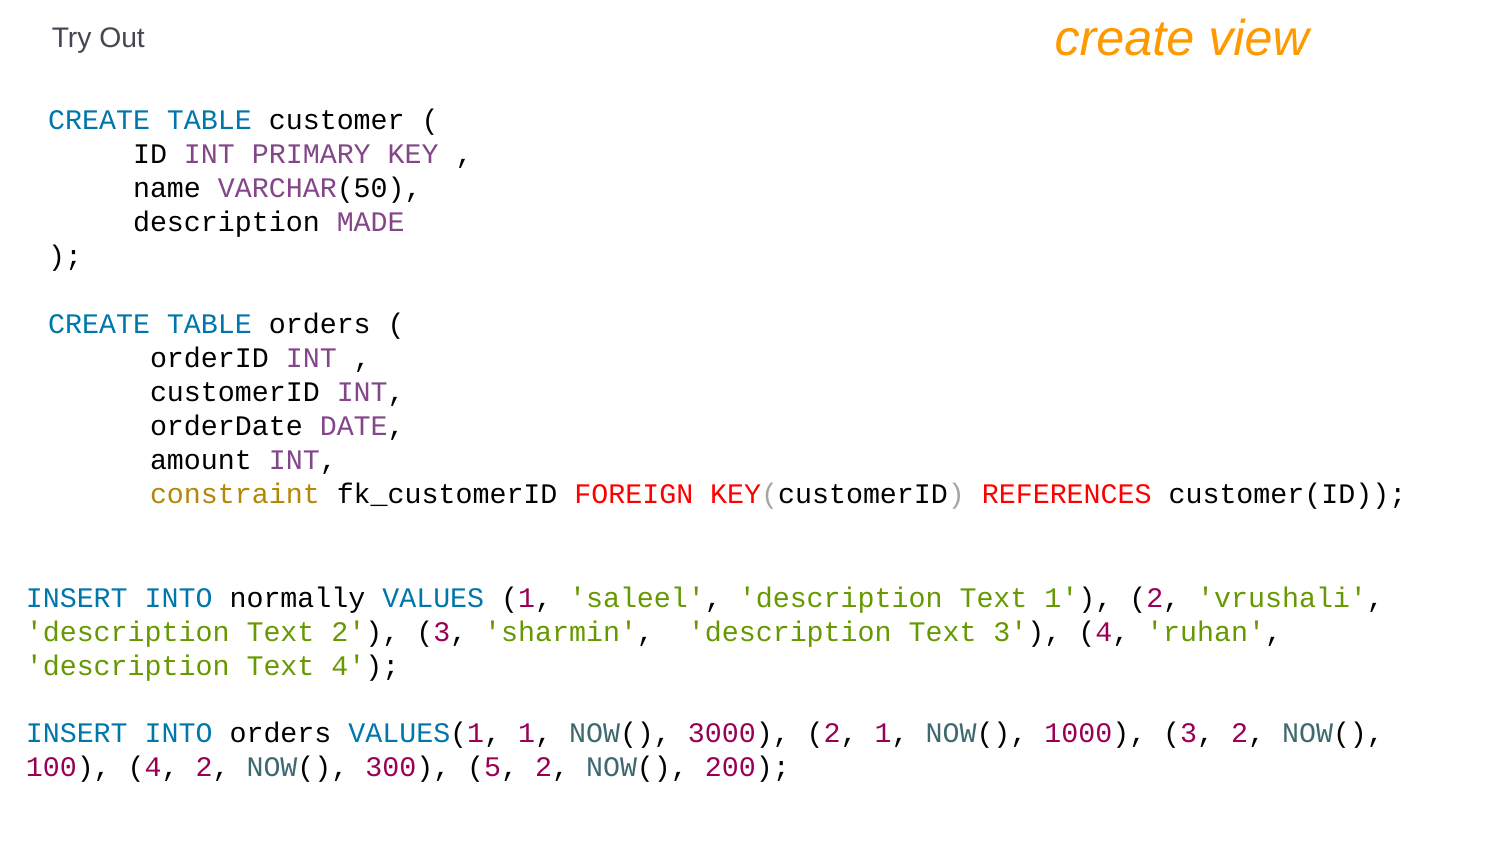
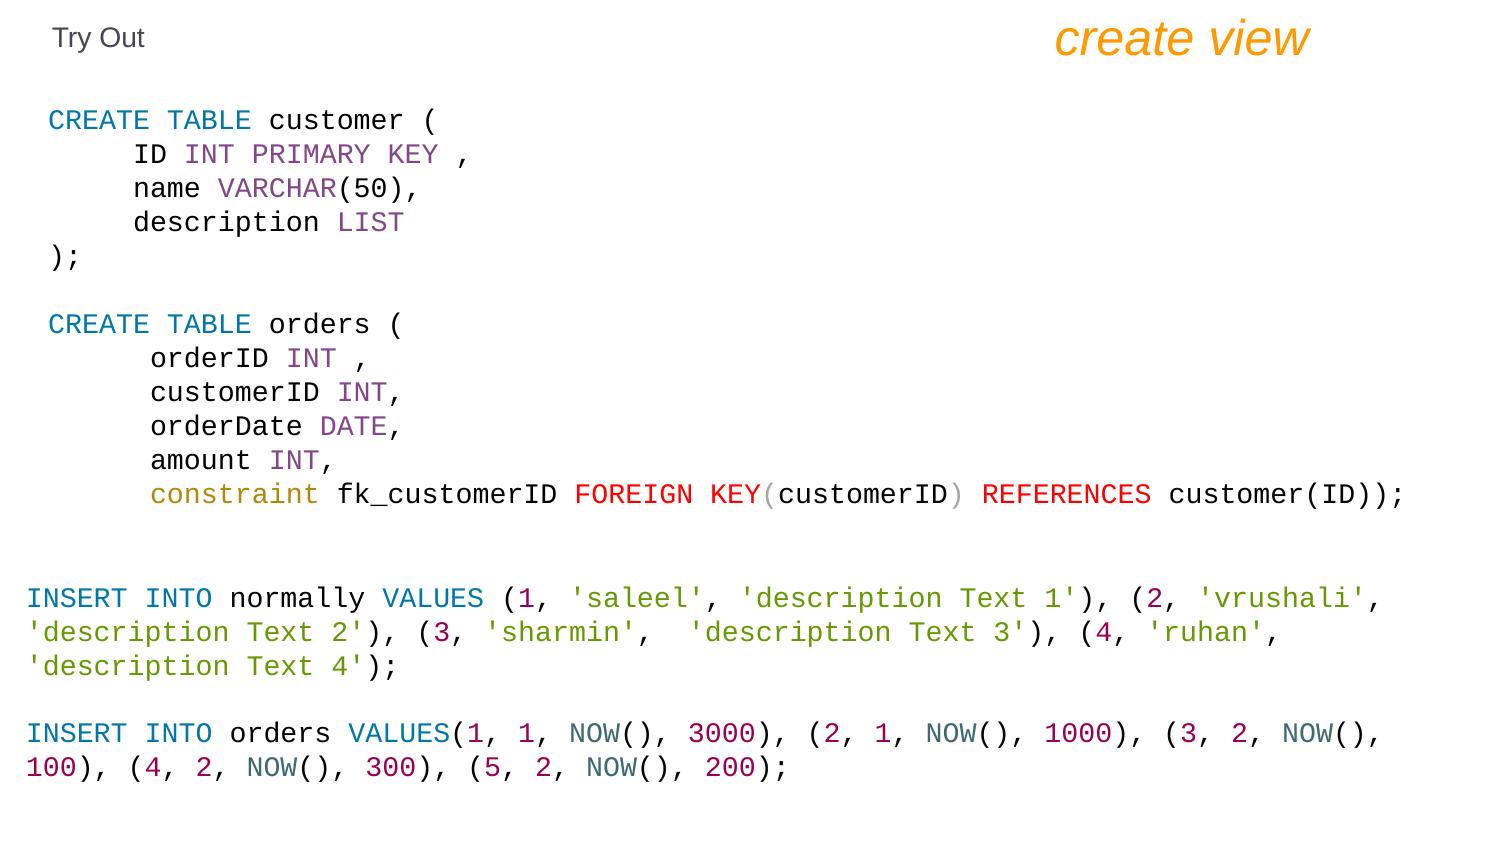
MADE: MADE -> LIST
